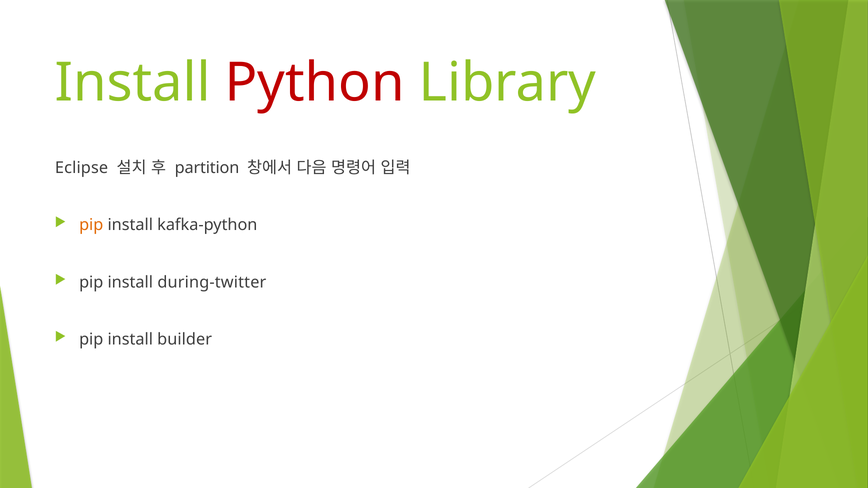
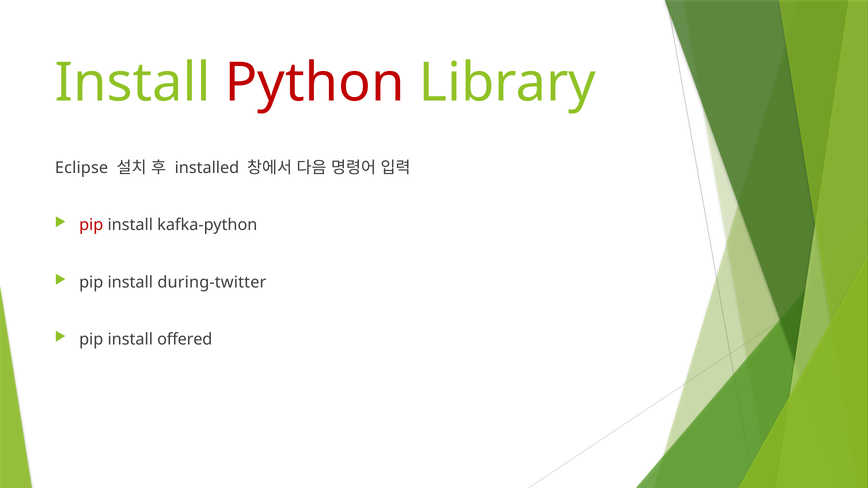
partition: partition -> installed
pip at (91, 225) colour: orange -> red
builder: builder -> offered
